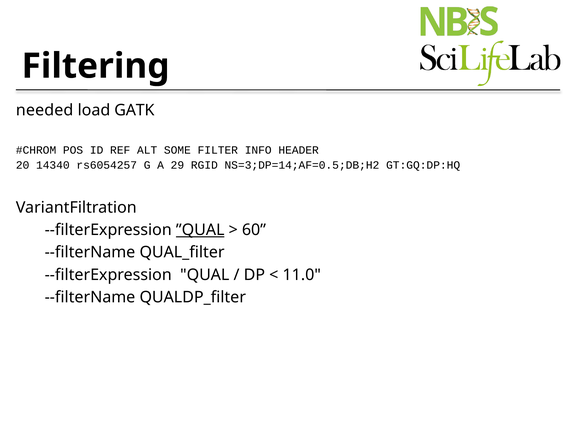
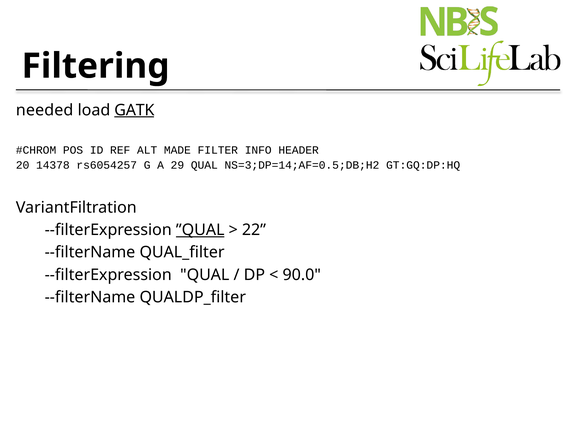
GATK underline: none -> present
SOME: SOME -> MADE
14340: 14340 -> 14378
29 RGID: RGID -> QUAL
60: 60 -> 22
11.0: 11.0 -> 90.0
